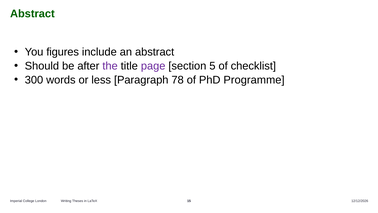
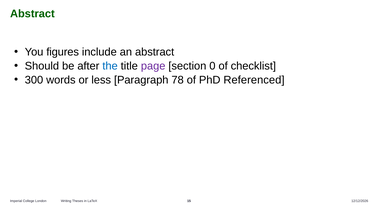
the colour: purple -> blue
5: 5 -> 0
Programme: Programme -> Referenced
